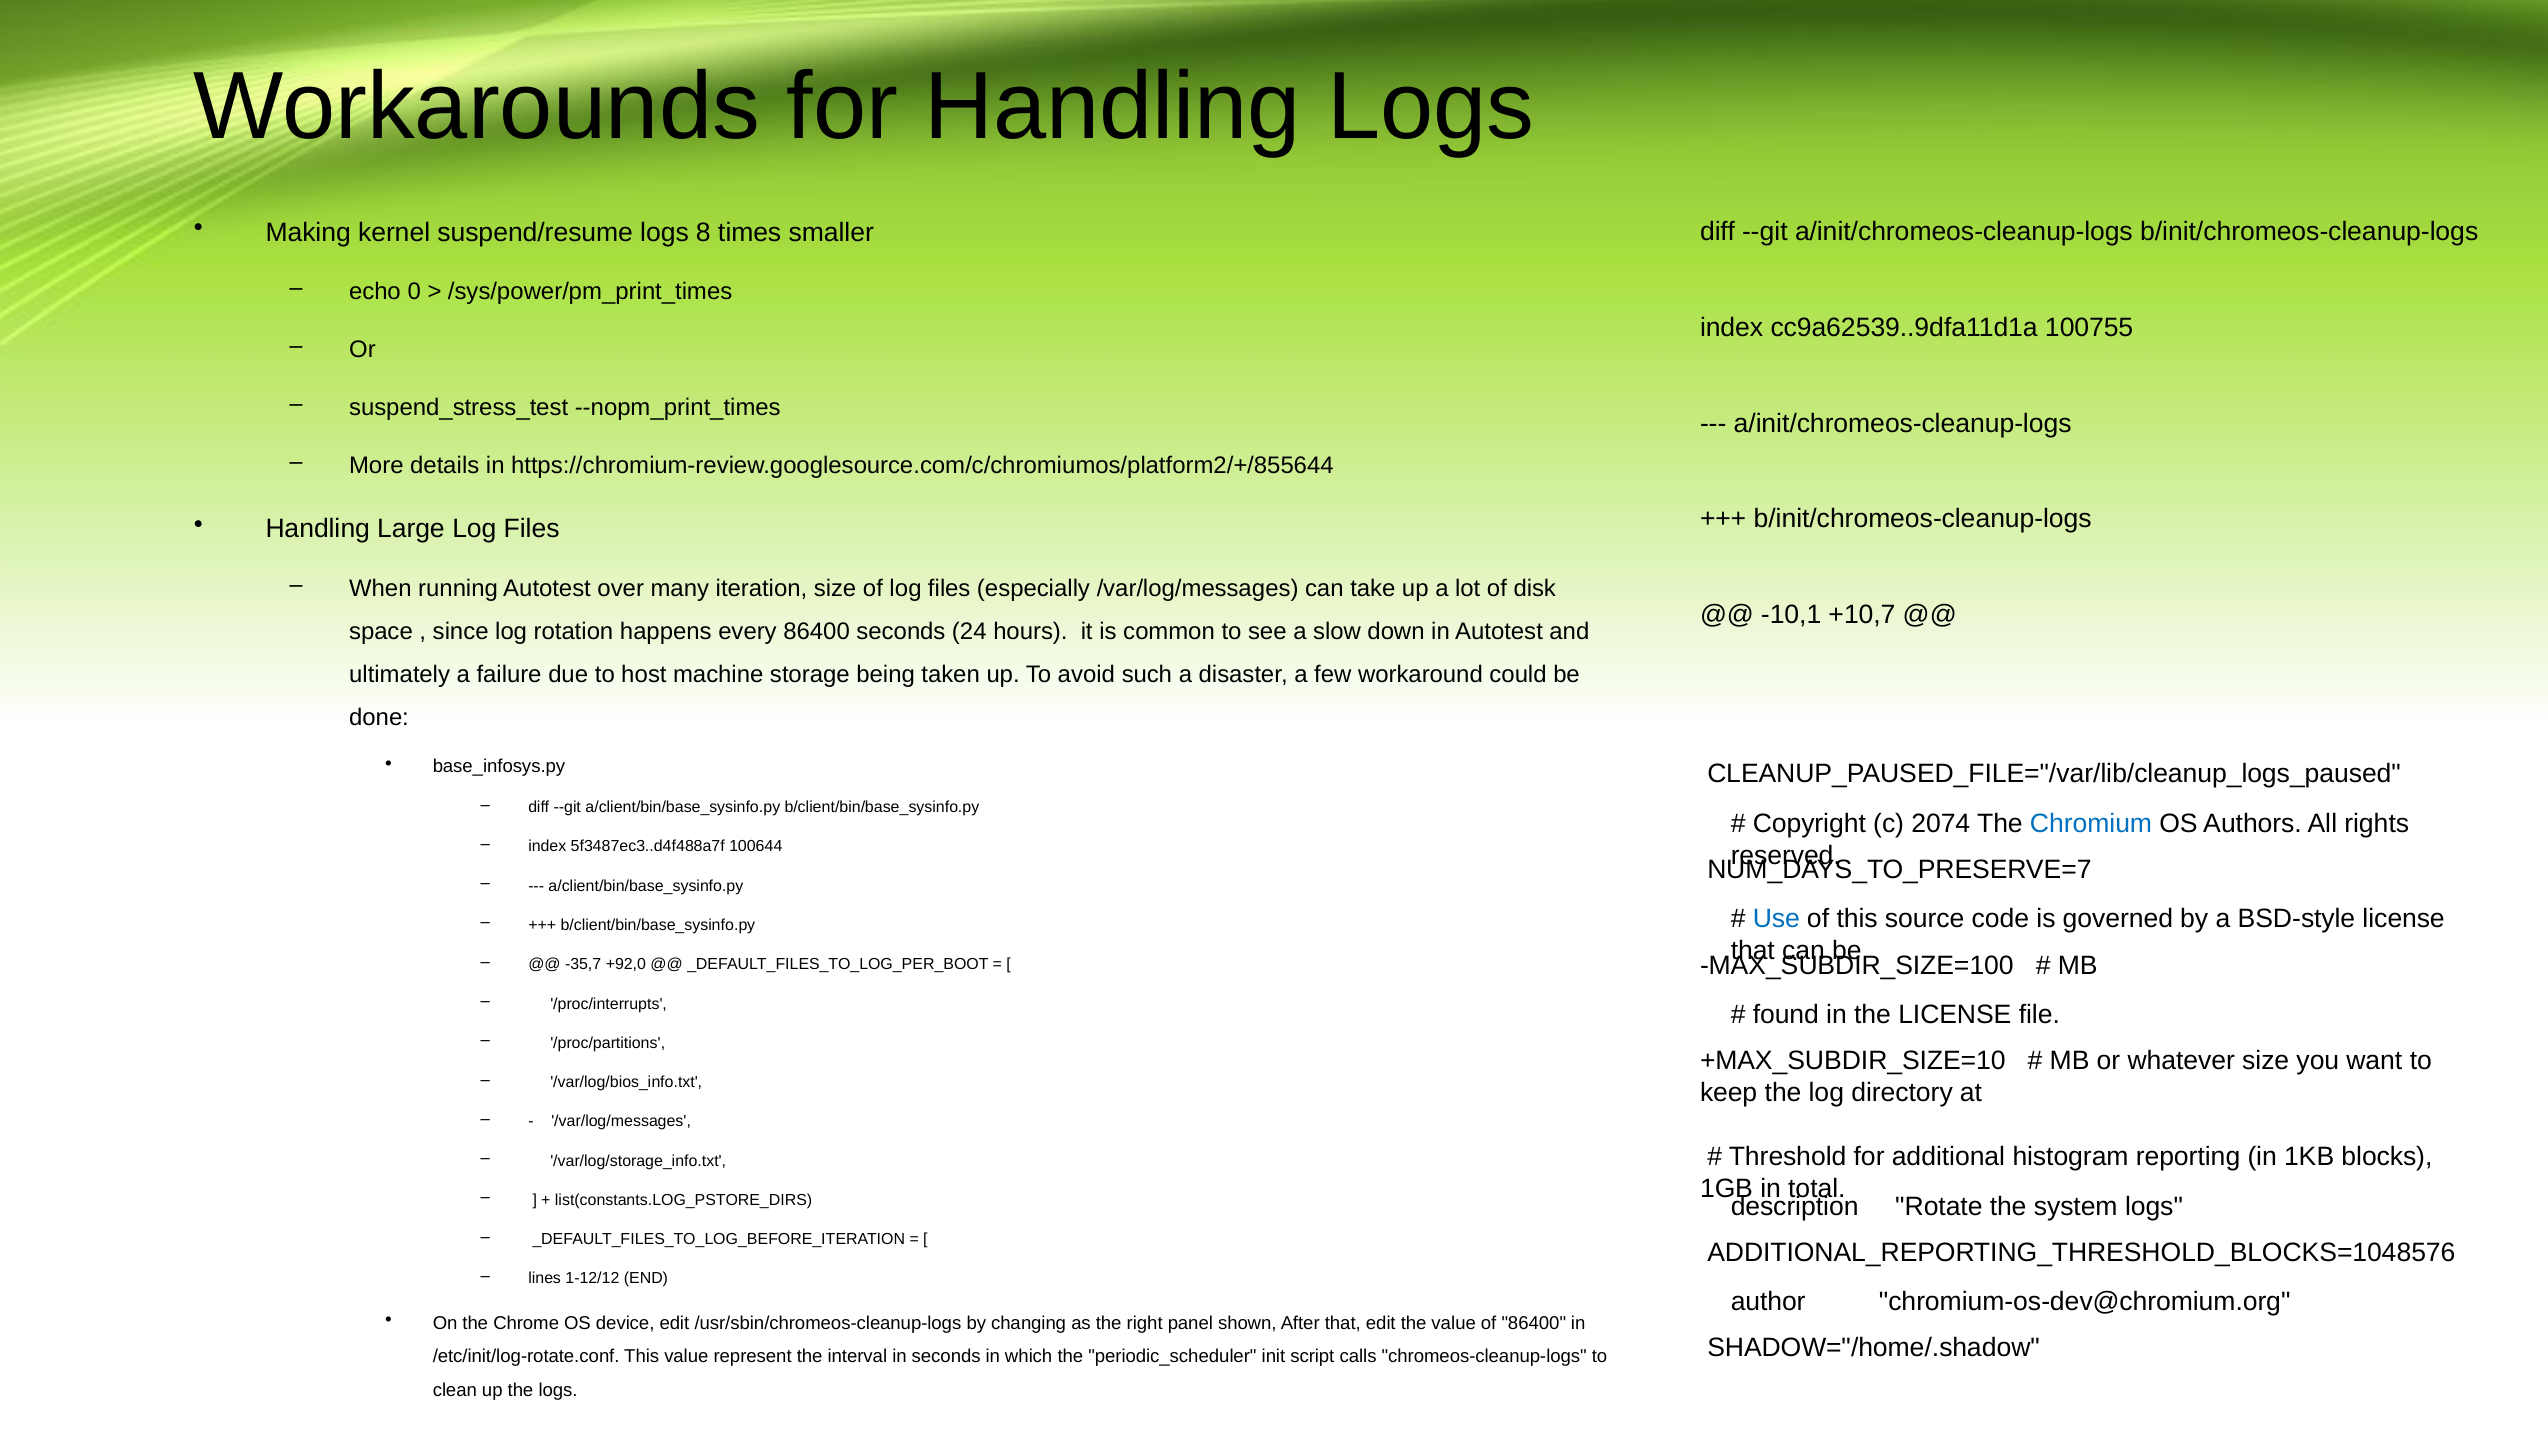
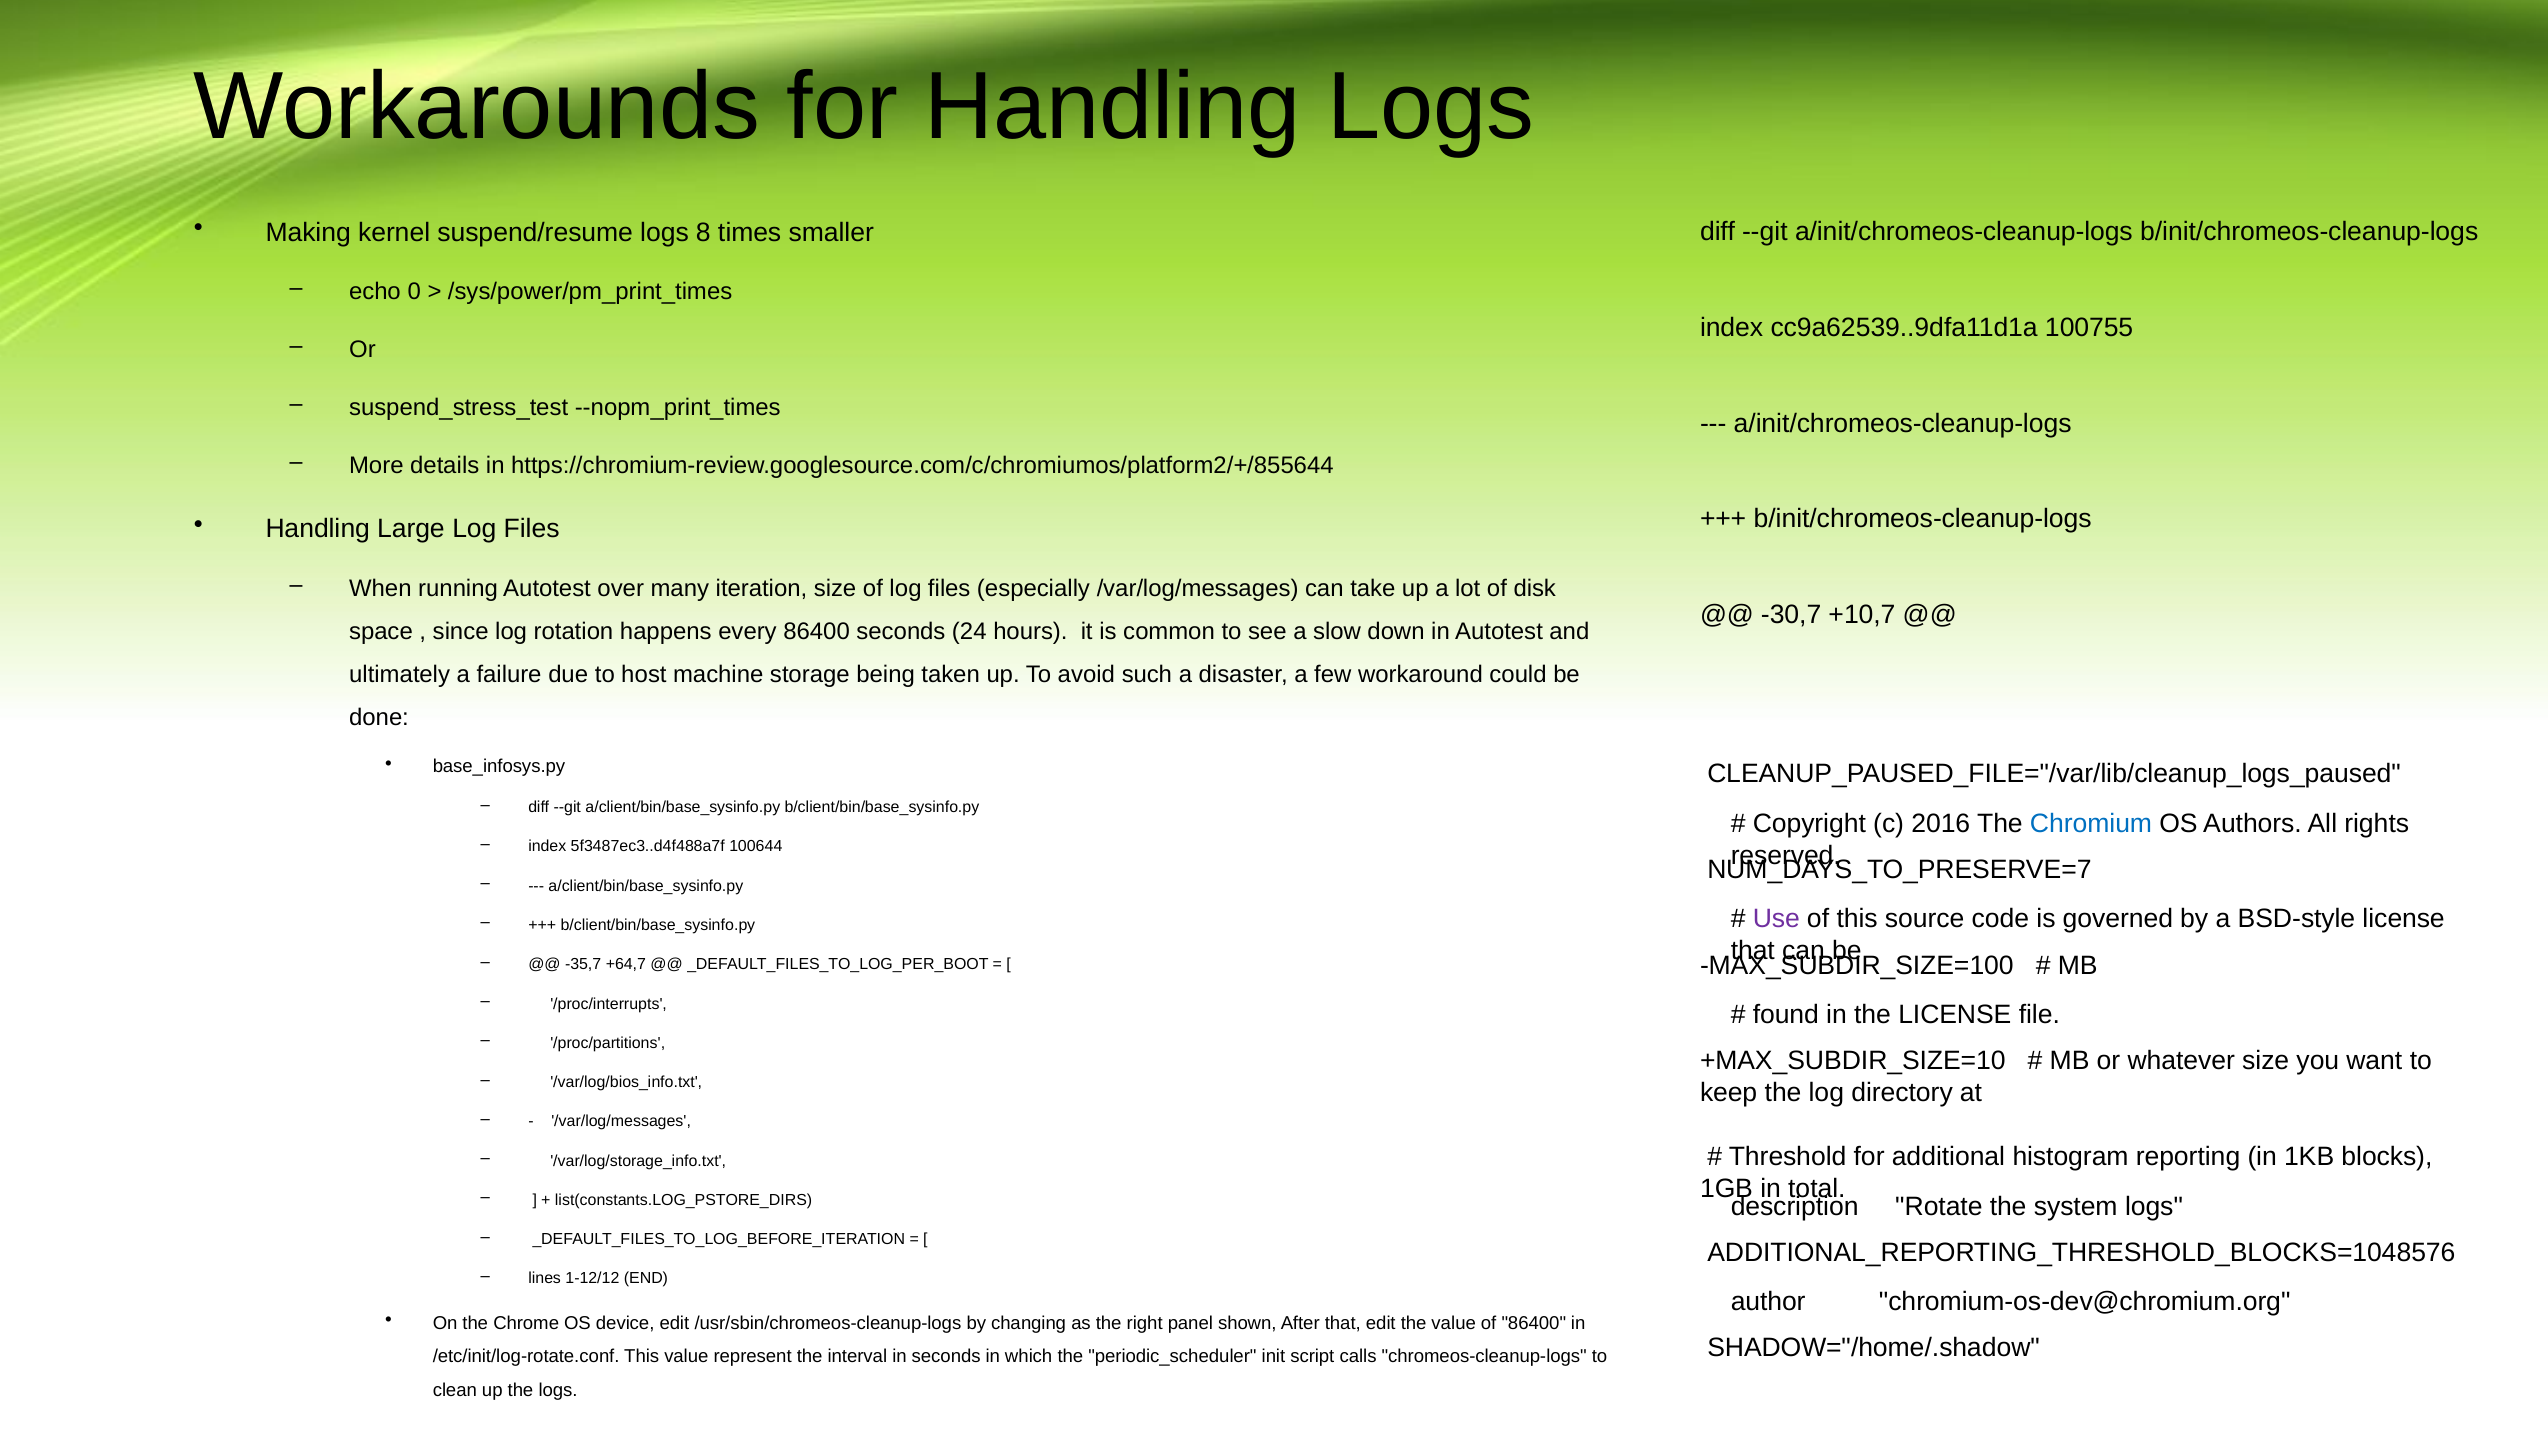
-10,1: -10,1 -> -30,7
2074: 2074 -> 2016
Use colour: blue -> purple
+92,0: +92,0 -> +64,7
